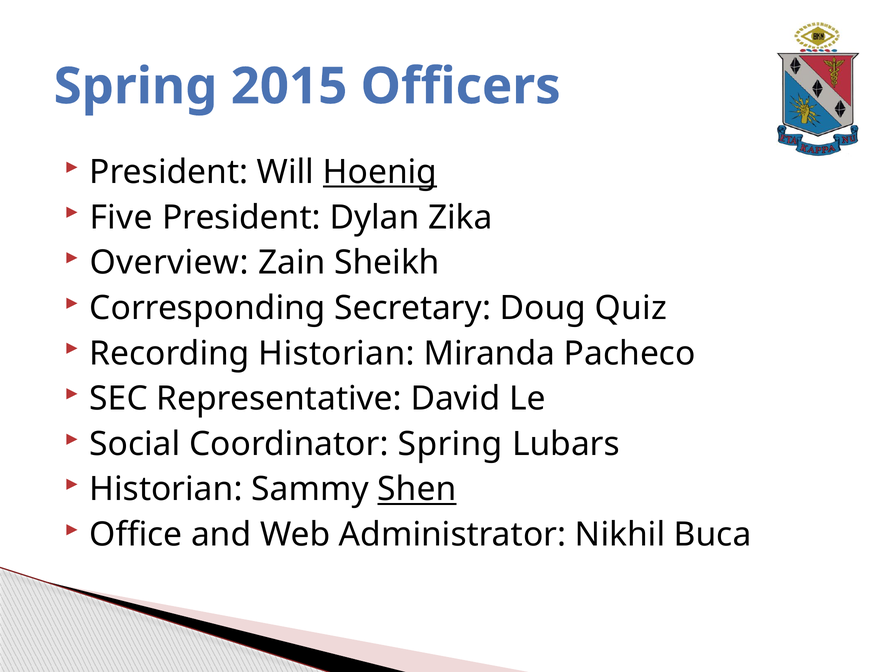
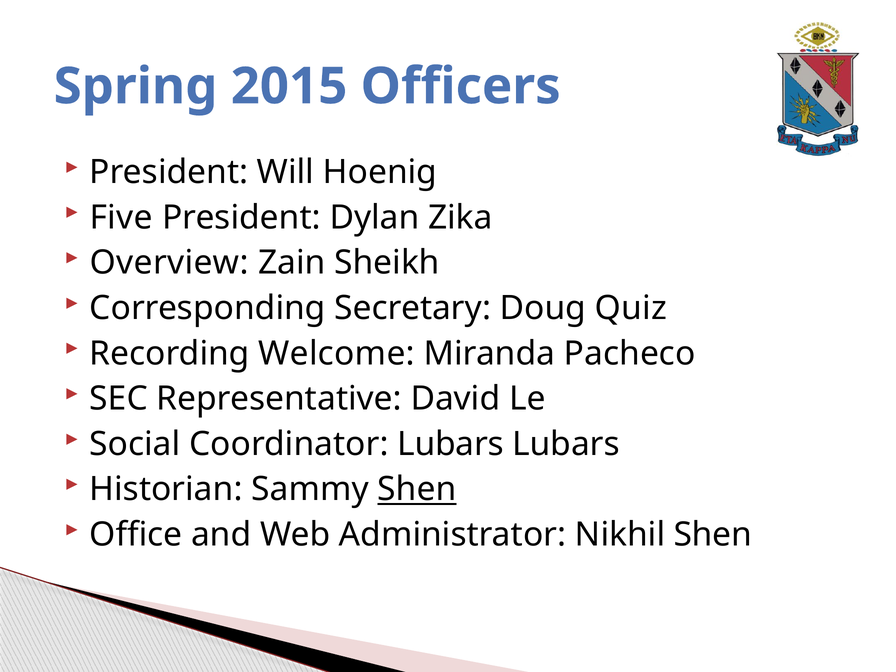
Hoenig underline: present -> none
Recording Historian: Historian -> Welcome
Coordinator Spring: Spring -> Lubars
Nikhil Buca: Buca -> Shen
